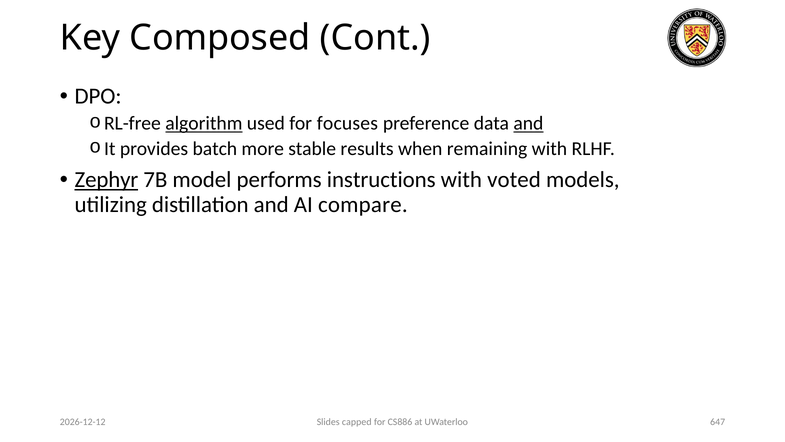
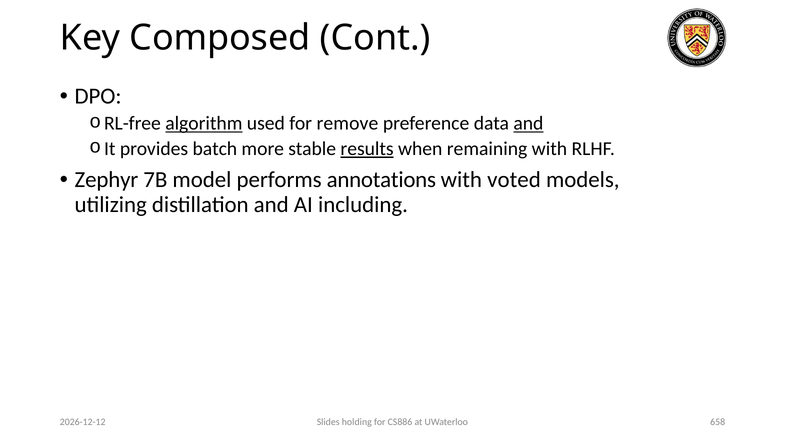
focuses: focuses -> remove
results underline: none -> present
Zephyr underline: present -> none
instructions: instructions -> annotations
compare: compare -> including
capped: capped -> holding
647: 647 -> 658
